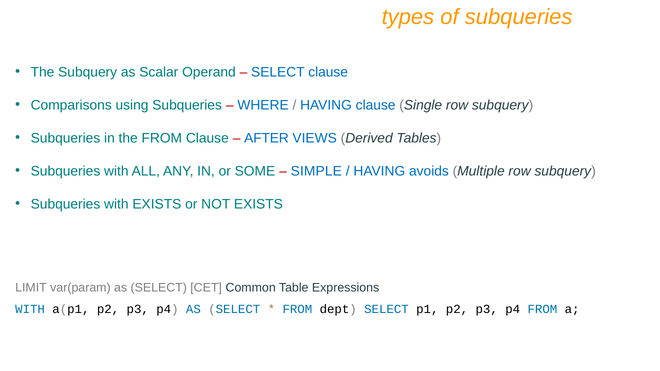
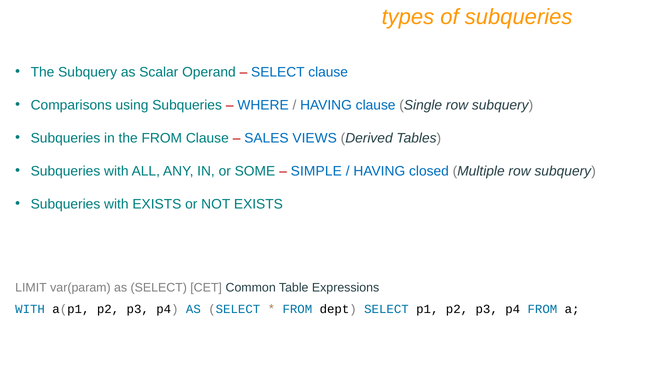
AFTER: AFTER -> SALES
avoids: avoids -> closed
